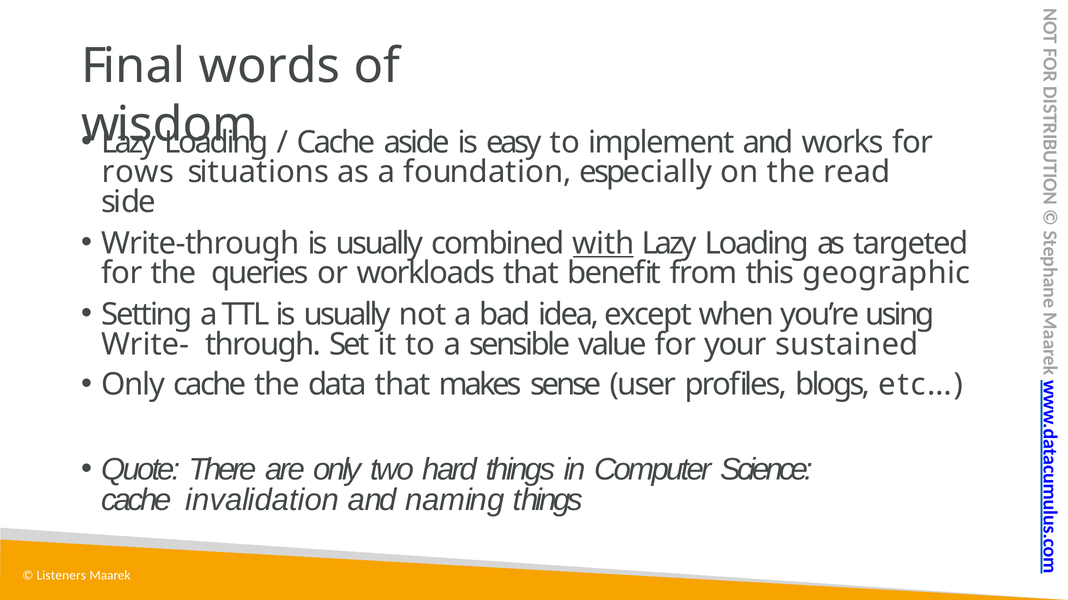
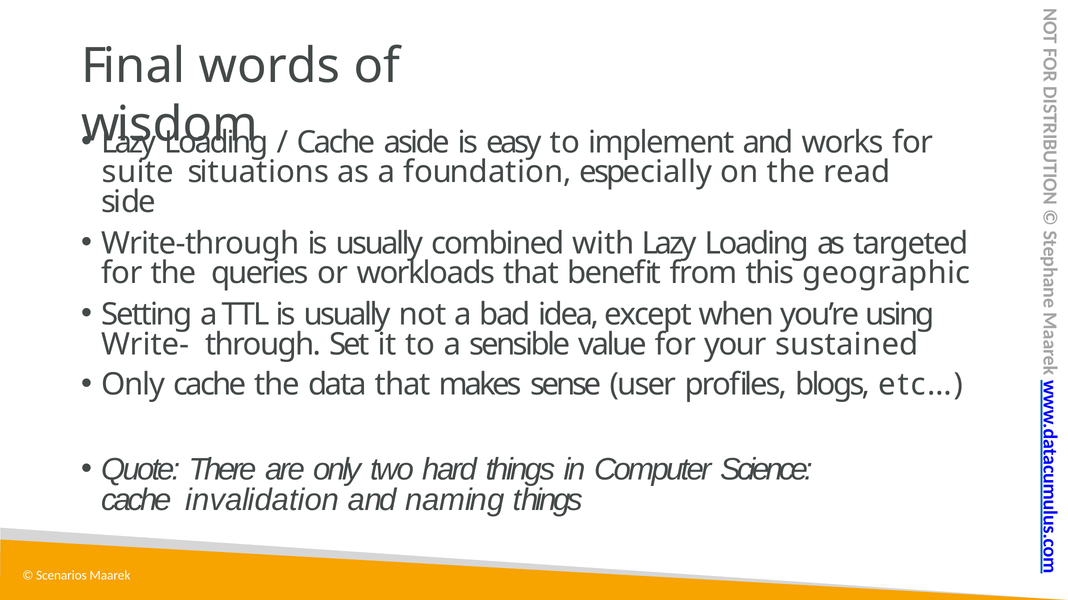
rows: rows -> suite
with underline: present -> none
Listeners: Listeners -> Scenarios
